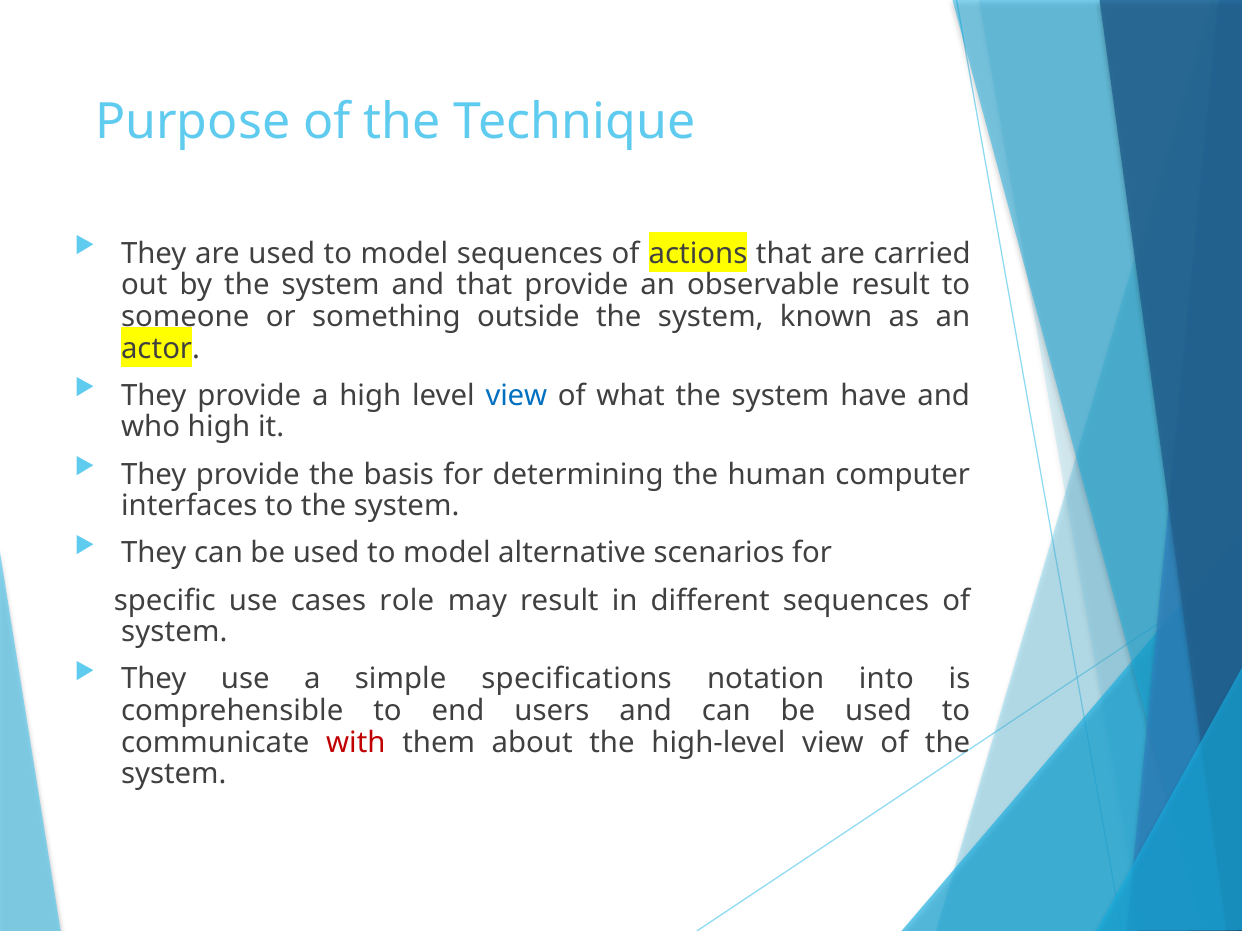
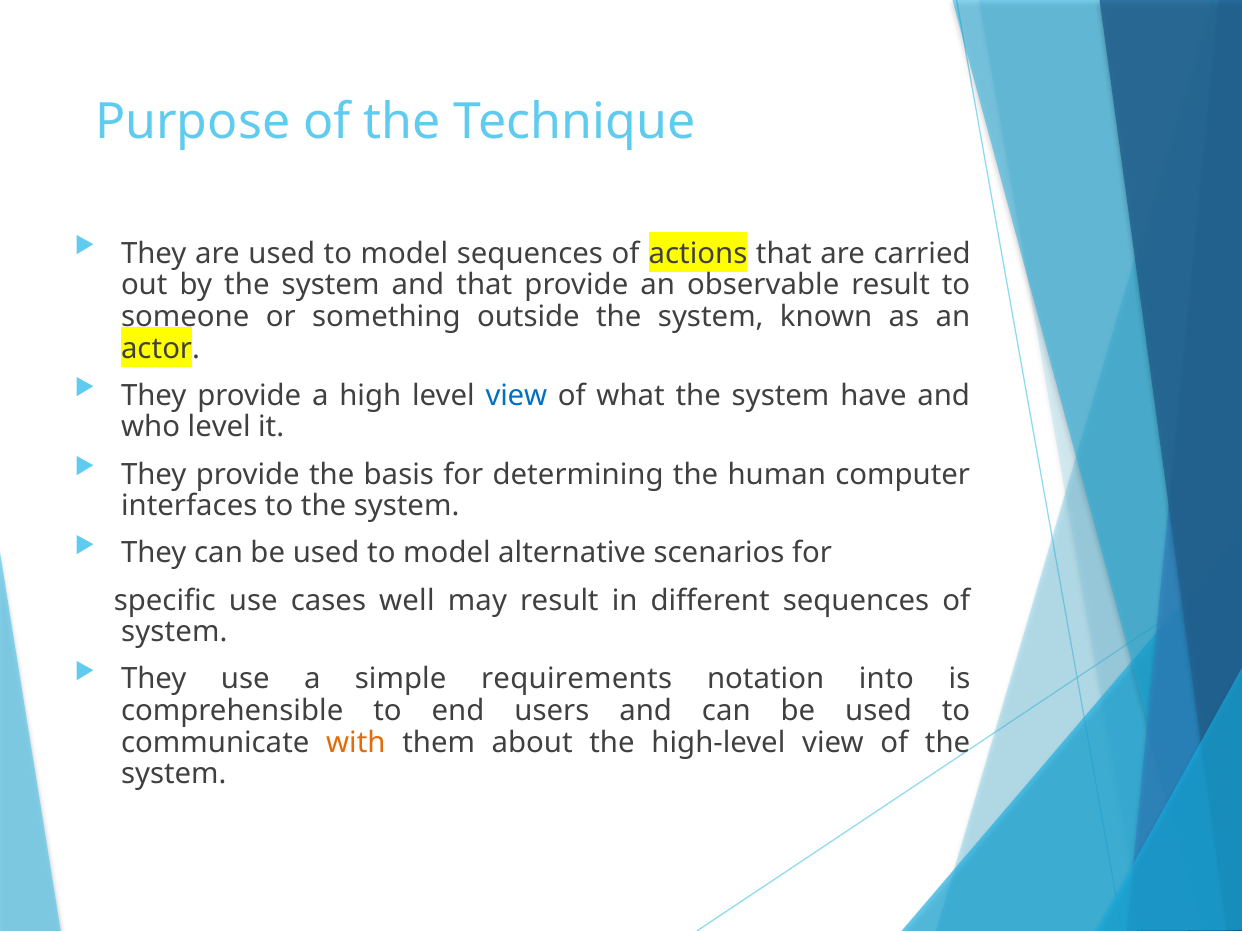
who high: high -> level
role: role -> well
specifications: specifications -> requirements
with colour: red -> orange
